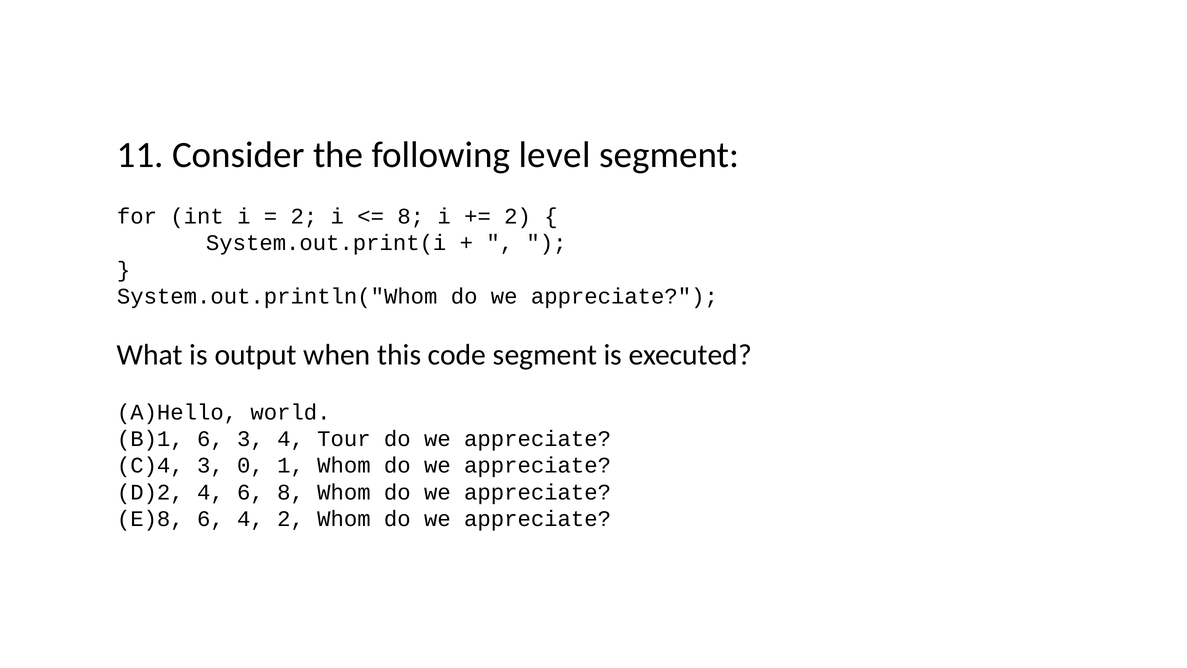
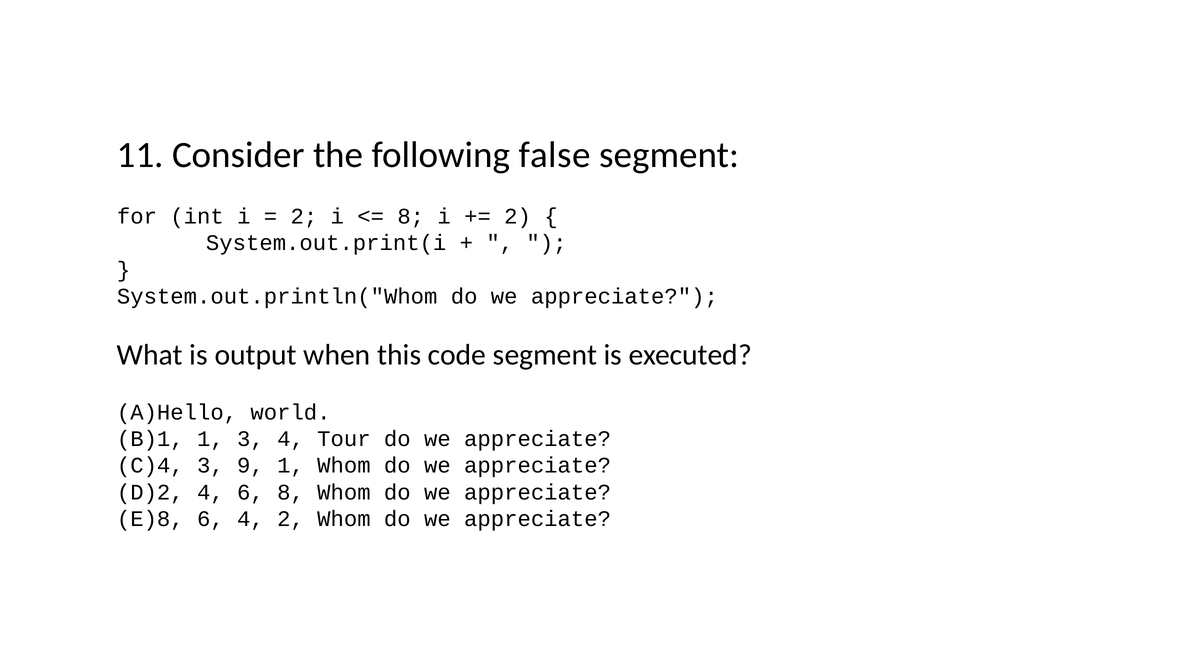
level: level -> false
6 at (210, 439): 6 -> 1
0: 0 -> 9
